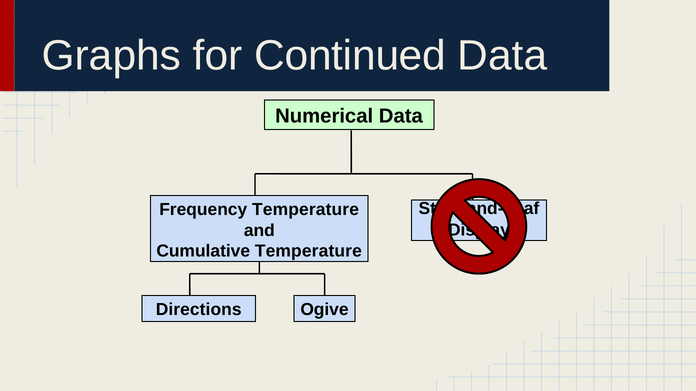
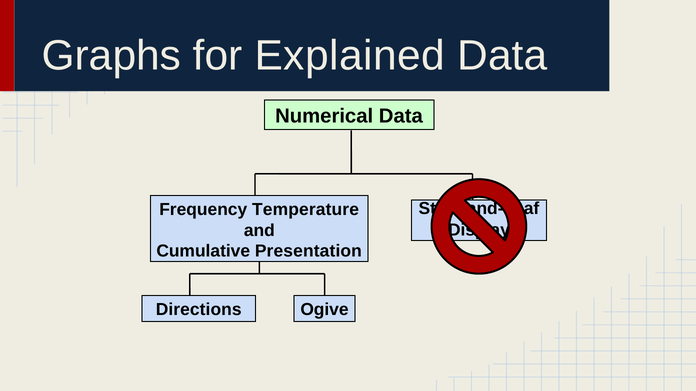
Continued: Continued -> Explained
Cumulative Temperature: Temperature -> Presentation
